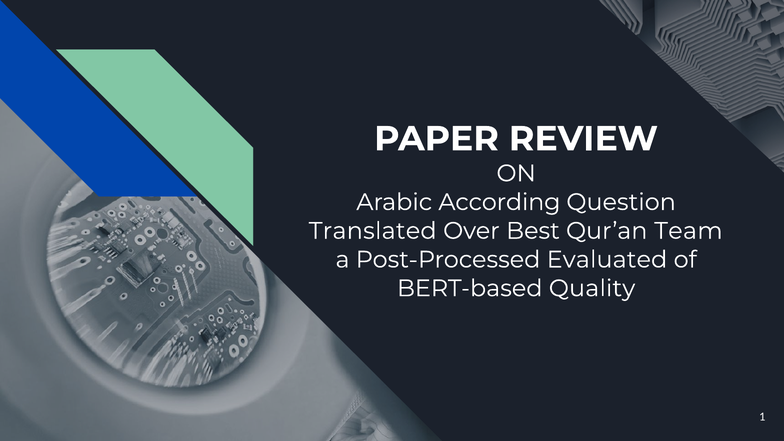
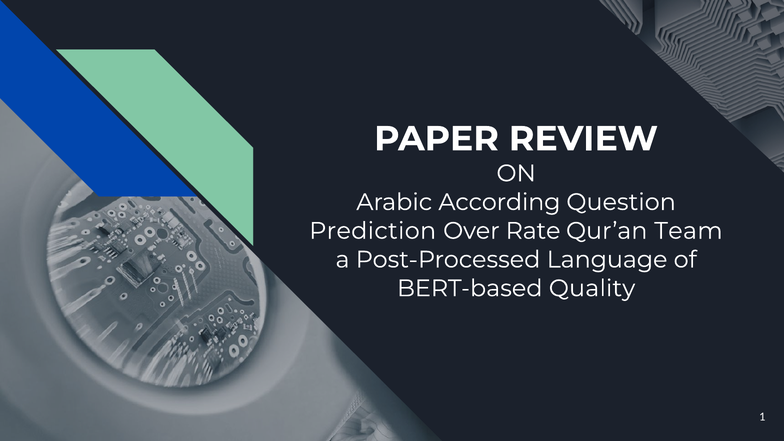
Translated: Translated -> Prediction
Best: Best -> Rate
Evaluated: Evaluated -> Language
